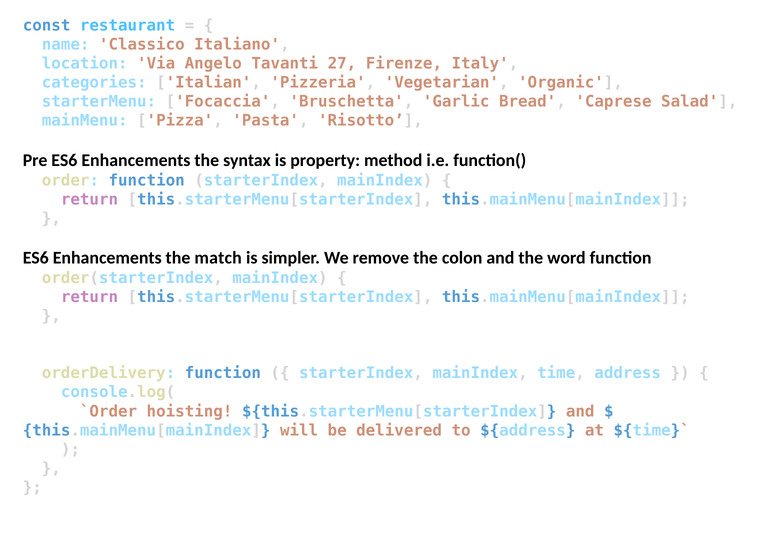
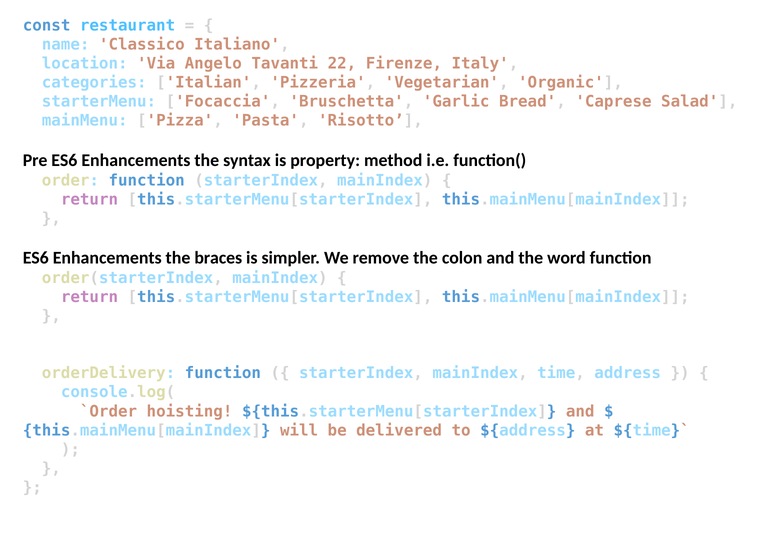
27: 27 -> 22
match: match -> braces
